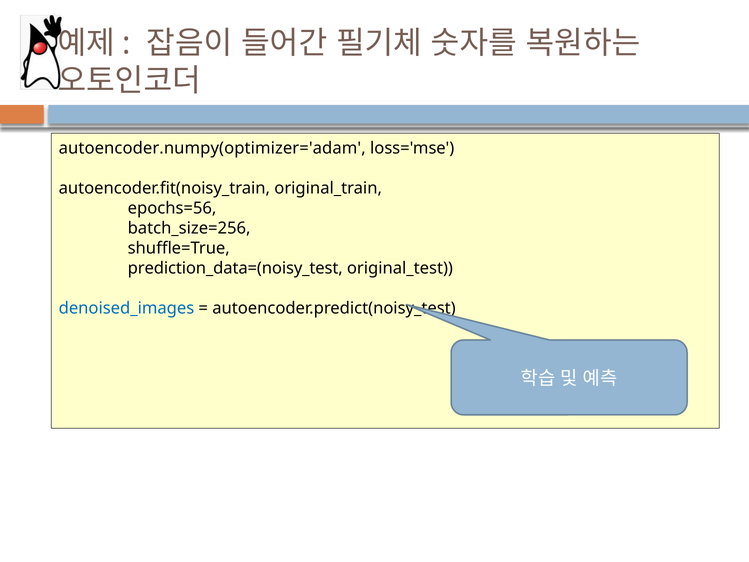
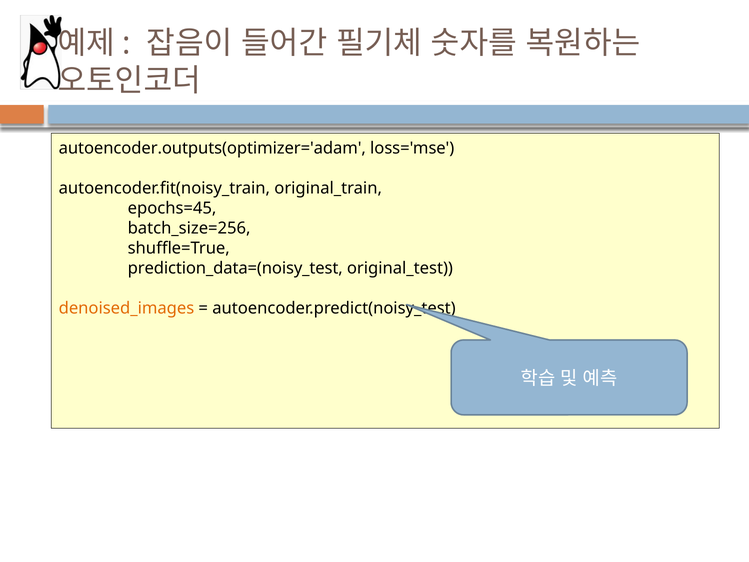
autoencoder.numpy(optimizer='adam: autoencoder.numpy(optimizer='adam -> autoencoder.outputs(optimizer='adam
epochs=56: epochs=56 -> epochs=45
denoised_images colour: blue -> orange
